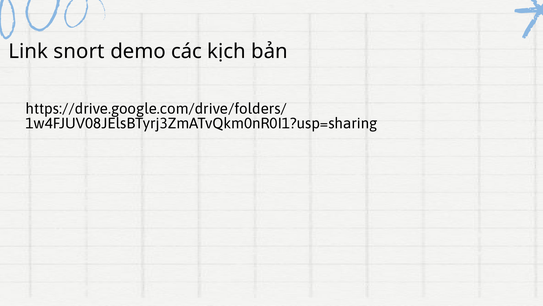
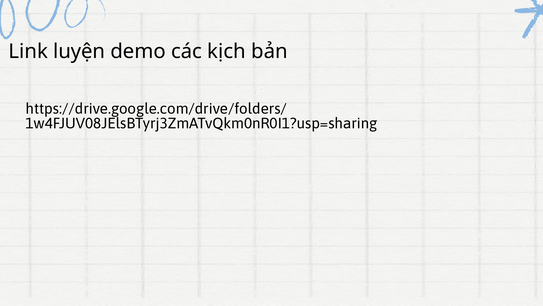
snort: snort -> luyện
